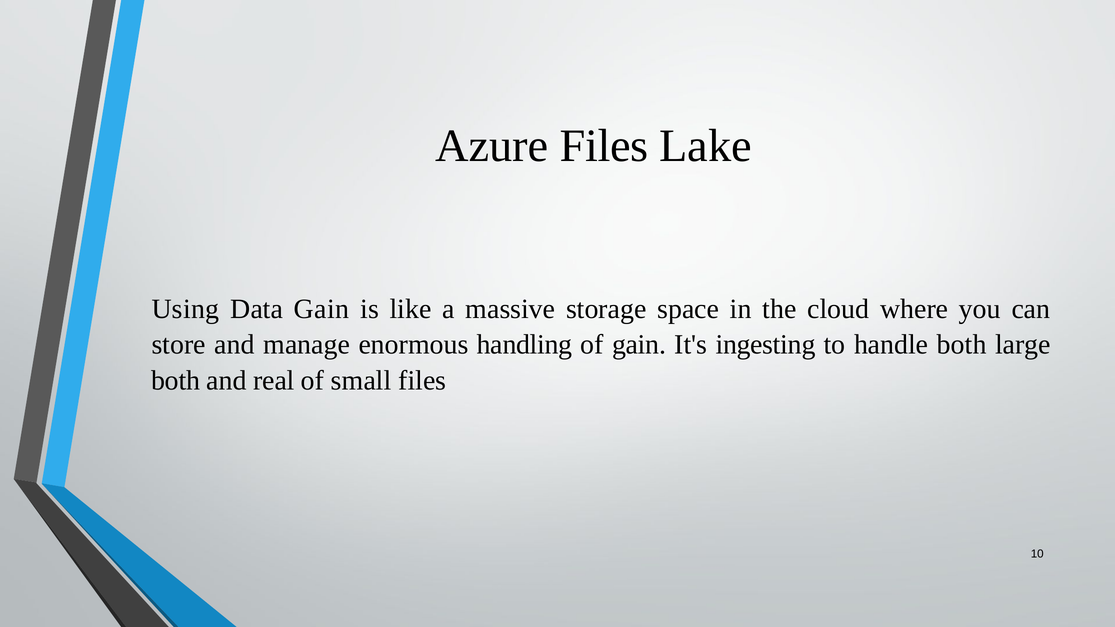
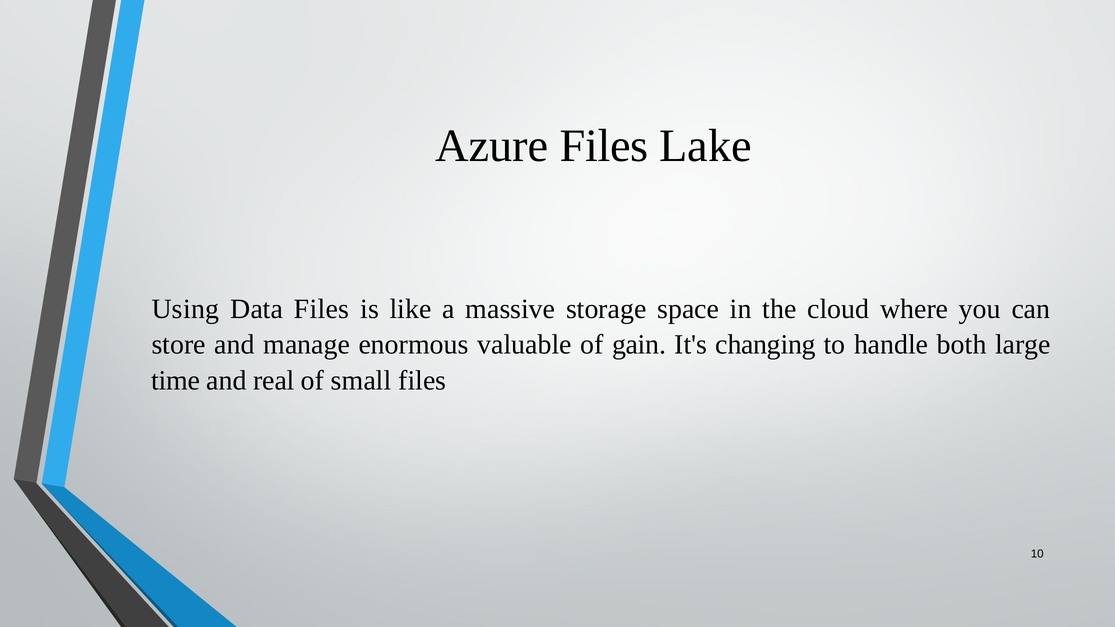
Data Gain: Gain -> Files
handling: handling -> valuable
ingesting: ingesting -> changing
both at (176, 381): both -> time
